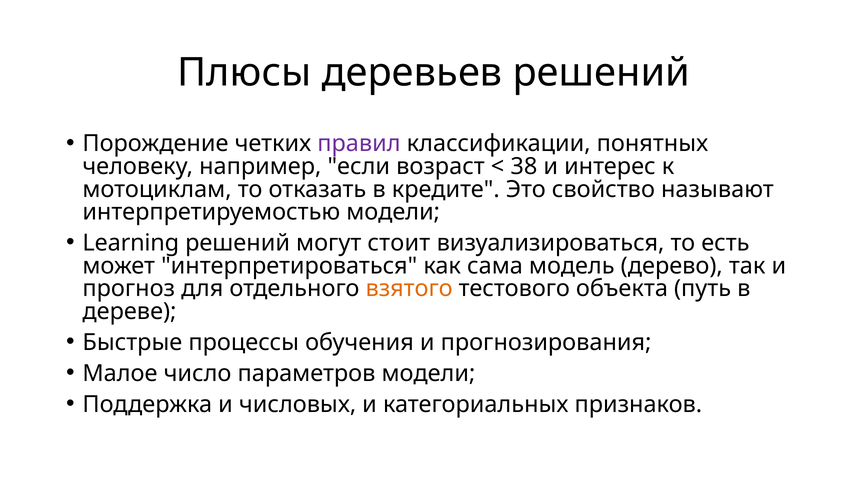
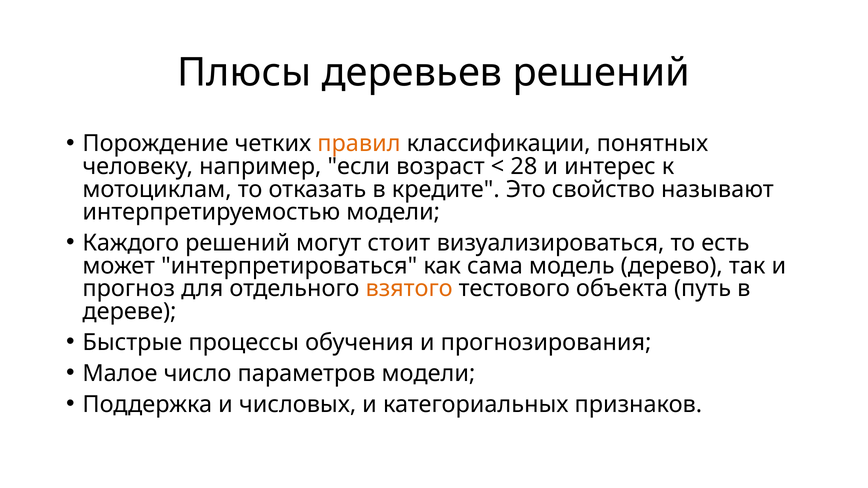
правил colour: purple -> orange
38: 38 -> 28
Learning: Learning -> Каждого
